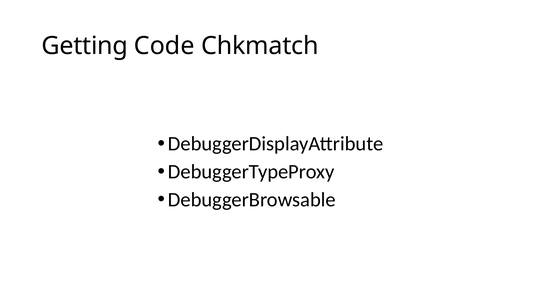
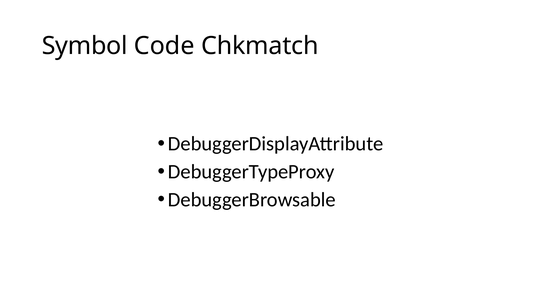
Getting: Getting -> Symbol
